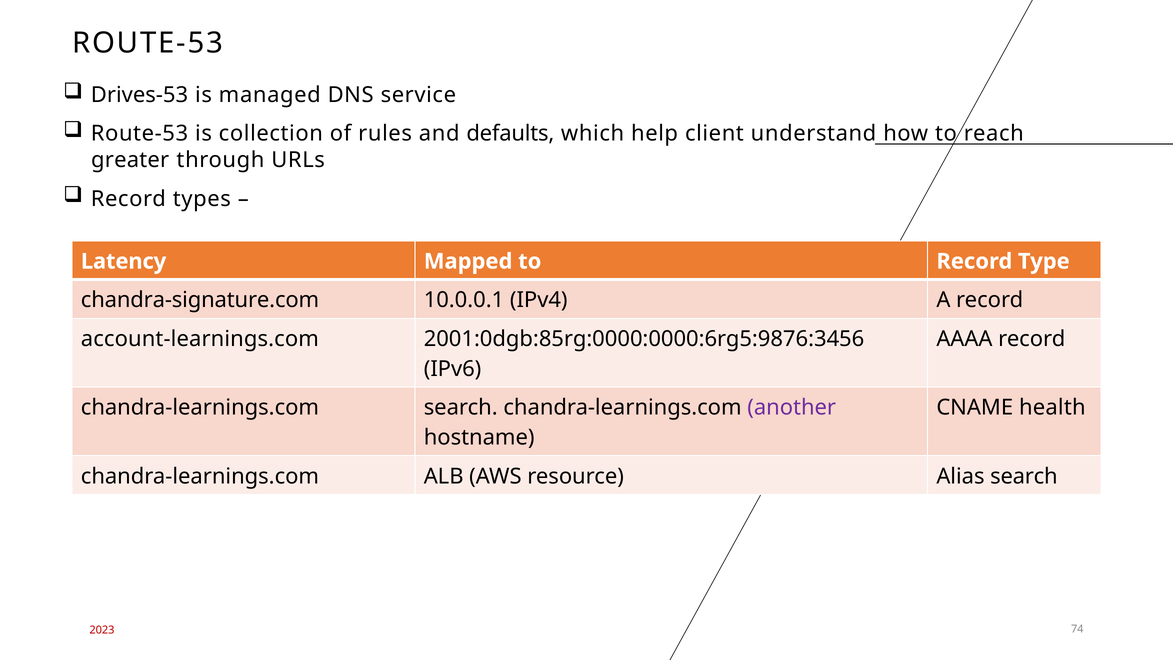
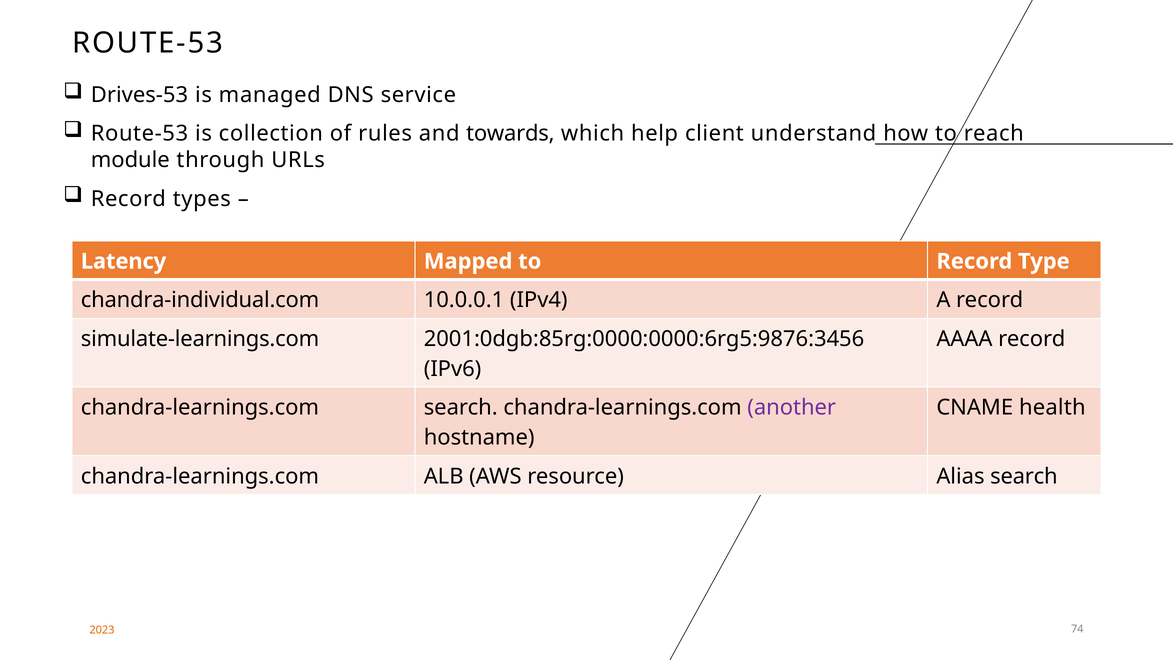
defaults: defaults -> towards
greater: greater -> module
chandra-signature.com: chandra-signature.com -> chandra-individual.com
account-learnings.com: account-learnings.com -> simulate-learnings.com
2023 colour: red -> orange
